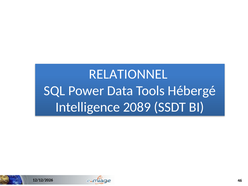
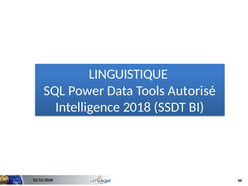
RELATIONNEL: RELATIONNEL -> LINGUISTIQUE
Hébergé: Hébergé -> Autorisé
2089: 2089 -> 2018
